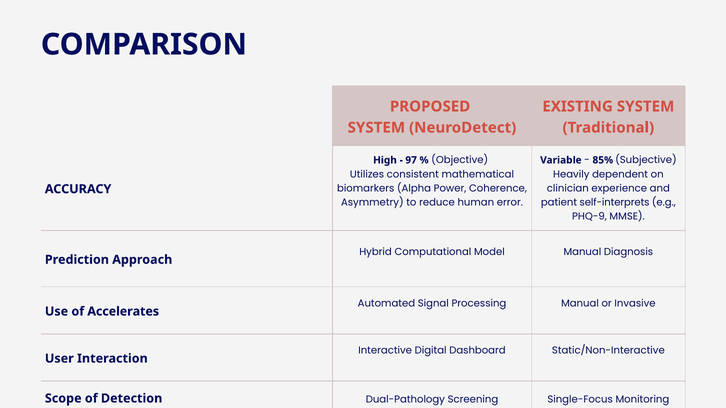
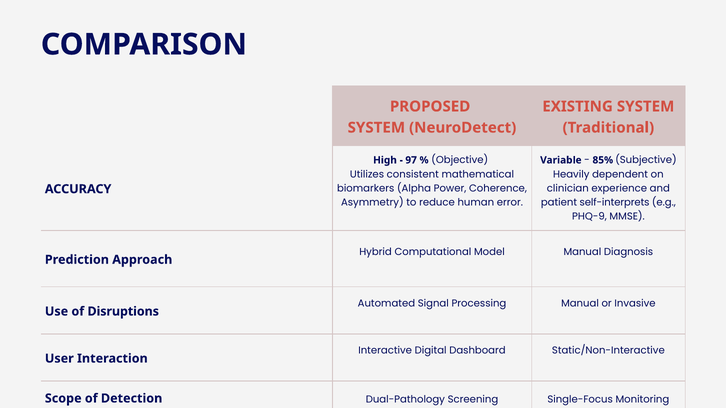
Accelerates: Accelerates -> Disruptions
